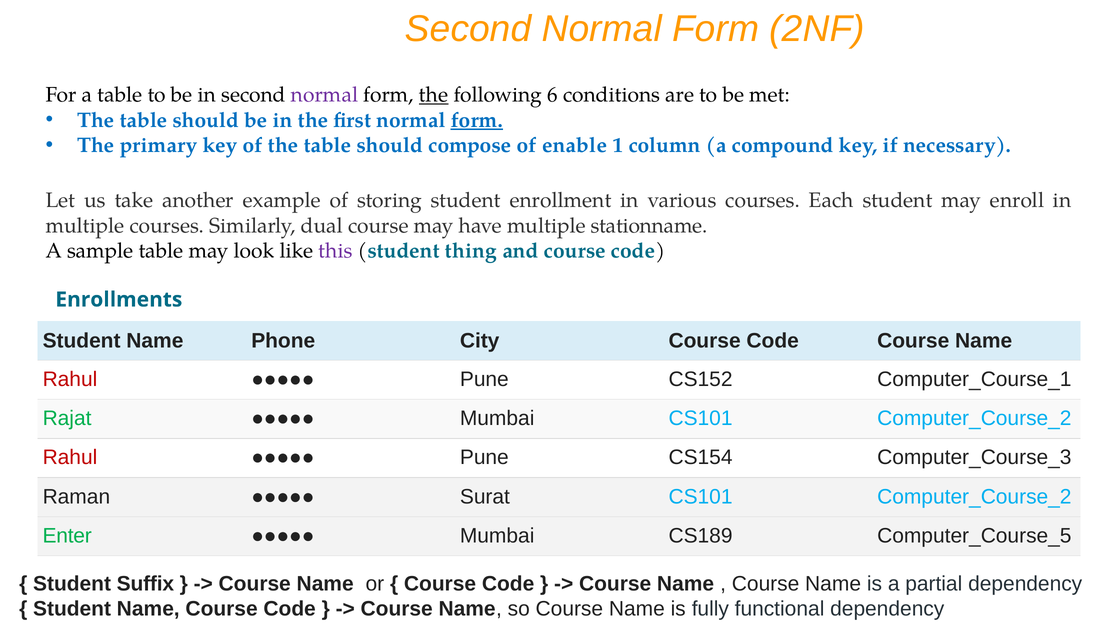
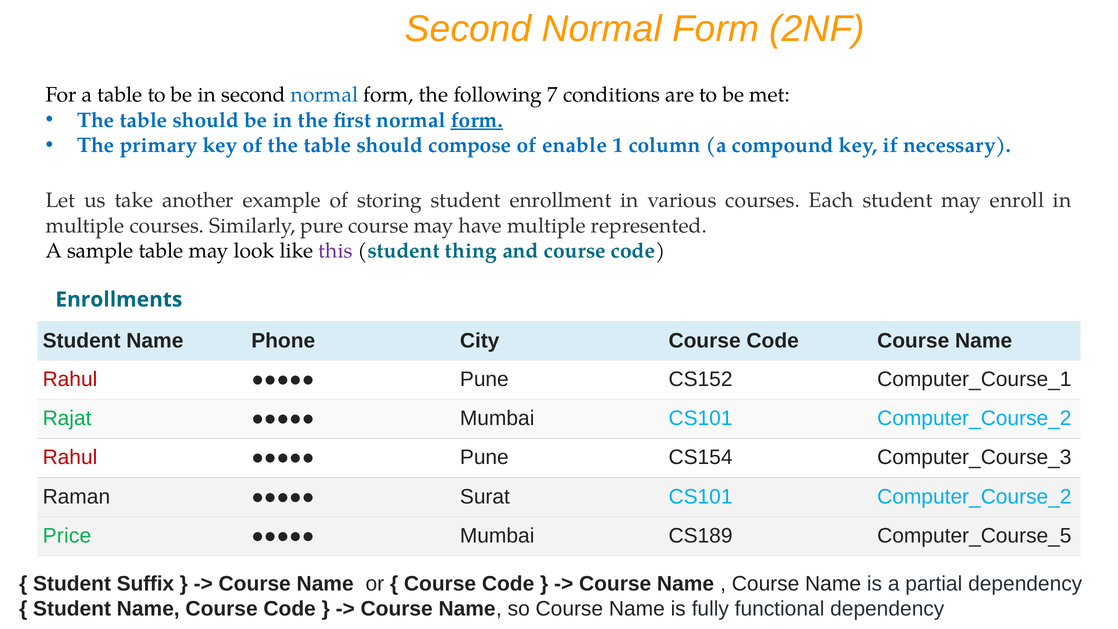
normal at (325, 95) colour: purple -> blue
the at (434, 95) underline: present -> none
6: 6 -> 7
dual: dual -> pure
stationname: stationname -> represented
Enter: Enter -> Price
